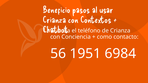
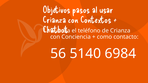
Beneficio: Beneficio -> Objetivos
1951: 1951 -> 5140
